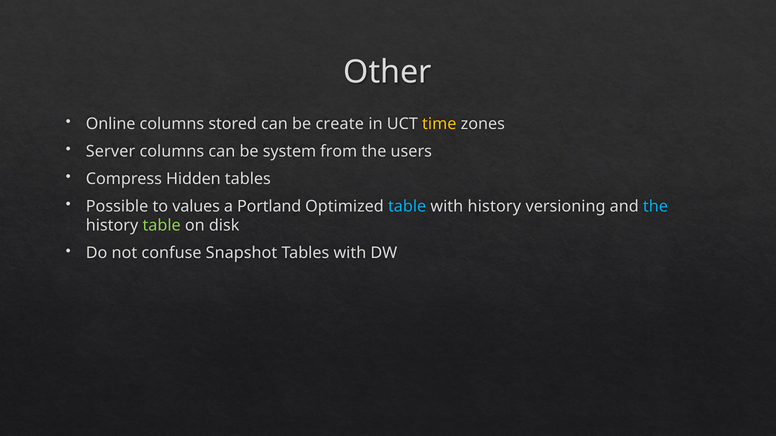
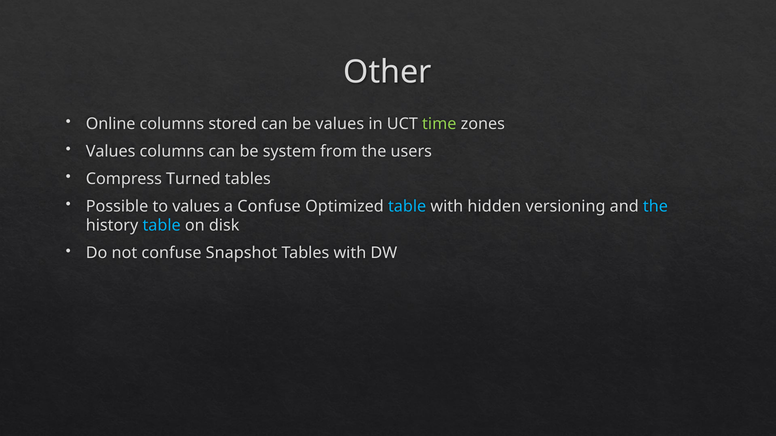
be create: create -> values
time colour: yellow -> light green
Server at (111, 152): Server -> Values
Hidden: Hidden -> Turned
a Portland: Portland -> Confuse
with history: history -> hidden
table at (162, 226) colour: light green -> light blue
